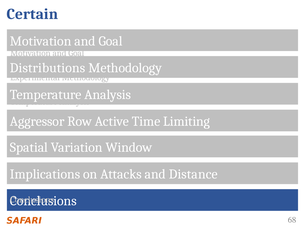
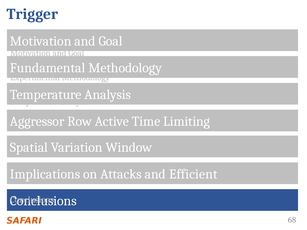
Certain: Certain -> Trigger
Distributions: Distributions -> Fundamental
Distance: Distance -> Efficient
